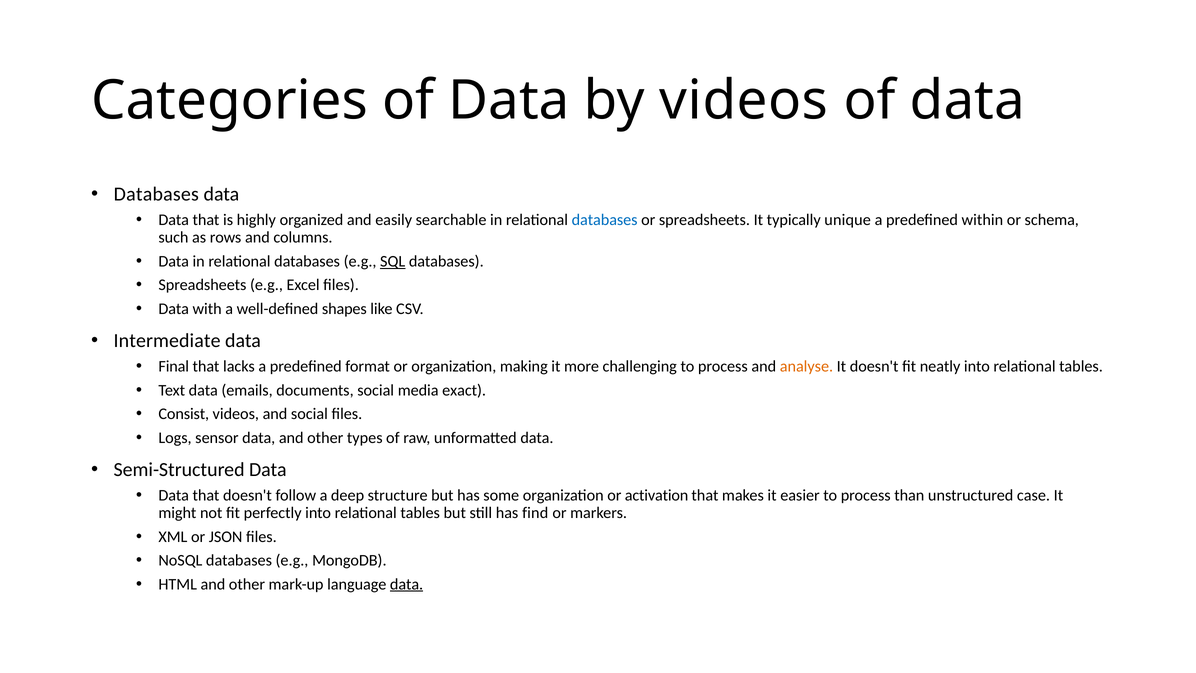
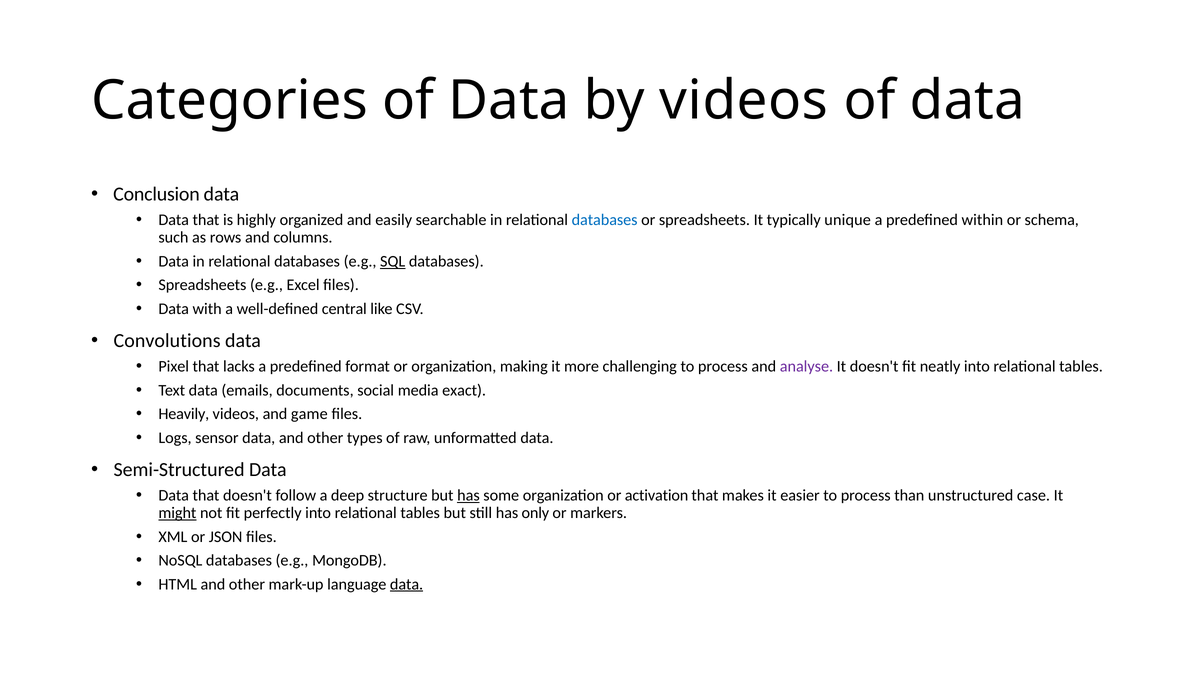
Databases at (156, 194): Databases -> Conclusion
shapes: shapes -> central
Intermediate: Intermediate -> Convolutions
Final: Final -> Pixel
analyse colour: orange -> purple
Consist: Consist -> Heavily
and social: social -> game
has at (468, 495) underline: none -> present
might underline: none -> present
find: find -> only
